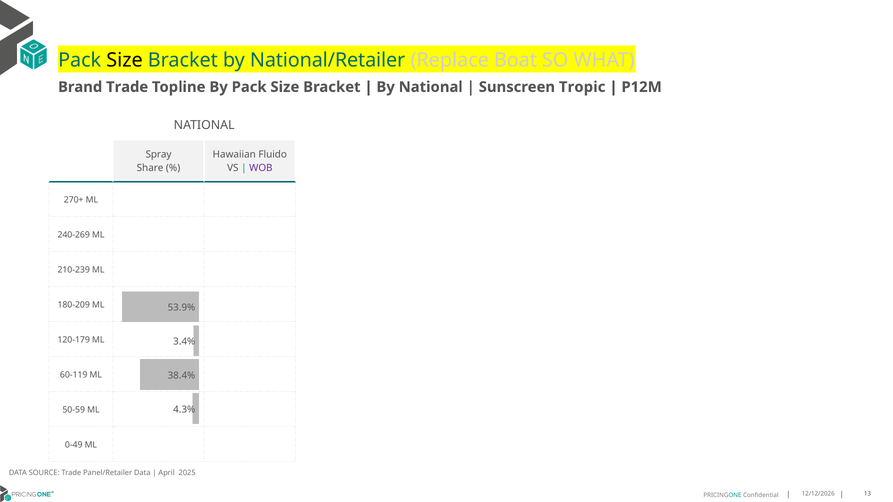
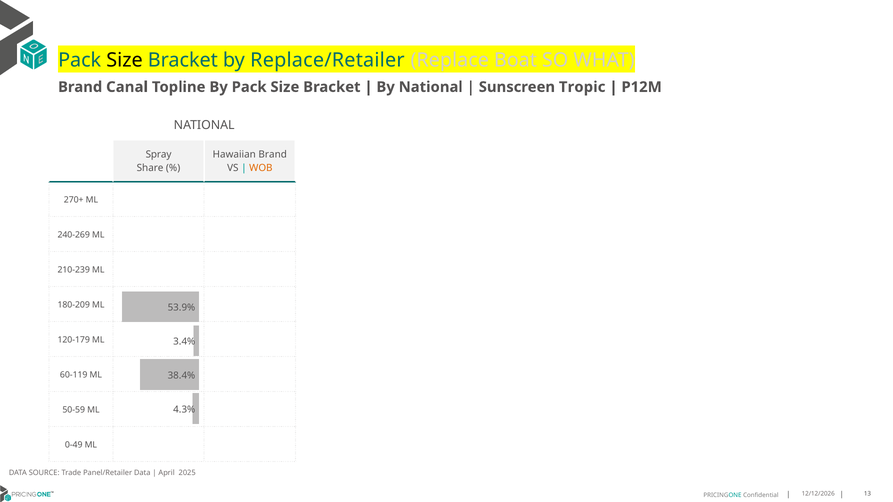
National/Retailer: National/Retailer -> Replace/Retailer
Brand Trade: Trade -> Canal
Hawaiian Fluido: Fluido -> Brand
WOB colour: purple -> orange
